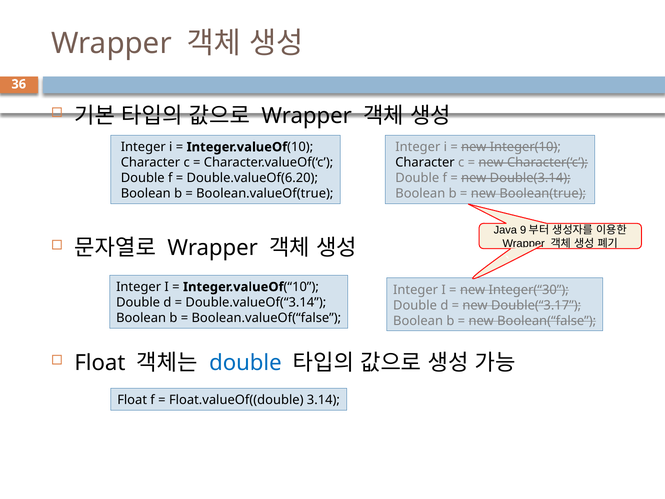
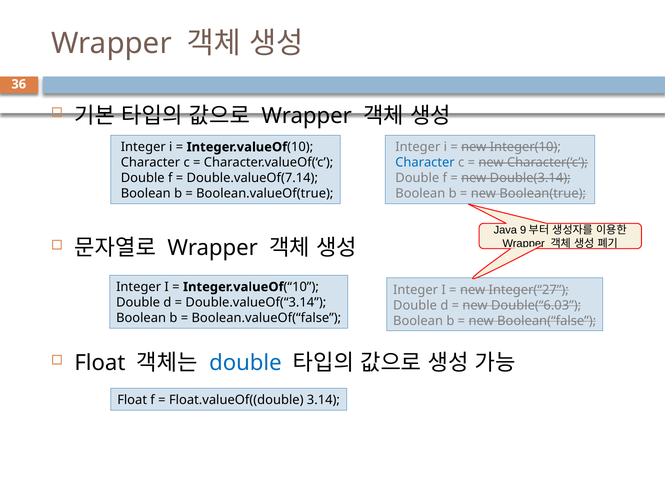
Character at (425, 163) colour: black -> blue
Double.valueOf(6.20: Double.valueOf(6.20 -> Double.valueOf(7.14
Integer(“30: Integer(“30 -> Integer(“27
Double(“3.17: Double(“3.17 -> Double(“6.03
